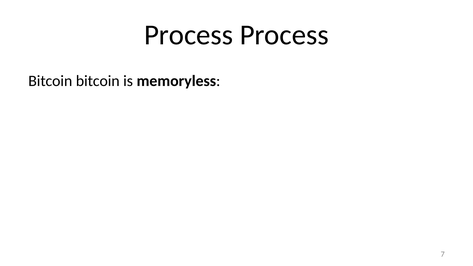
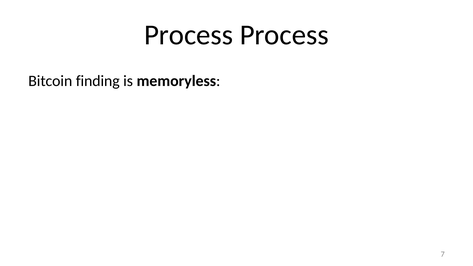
Bitcoin bitcoin: bitcoin -> finding
